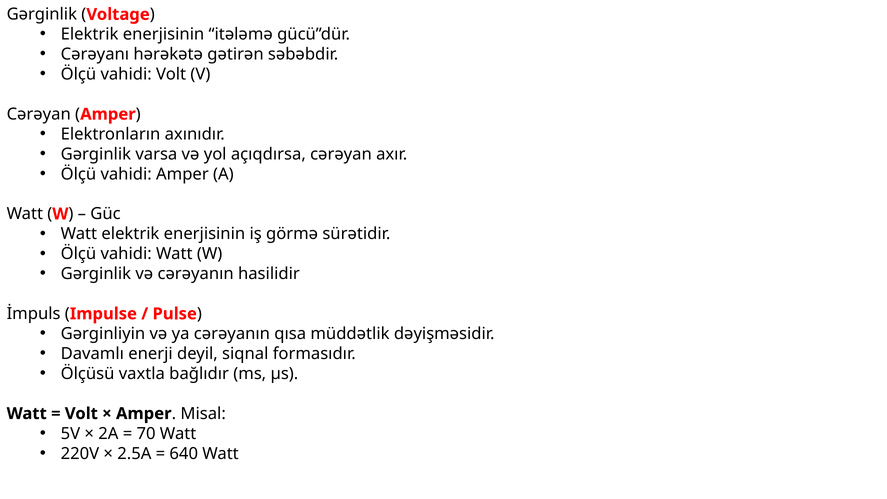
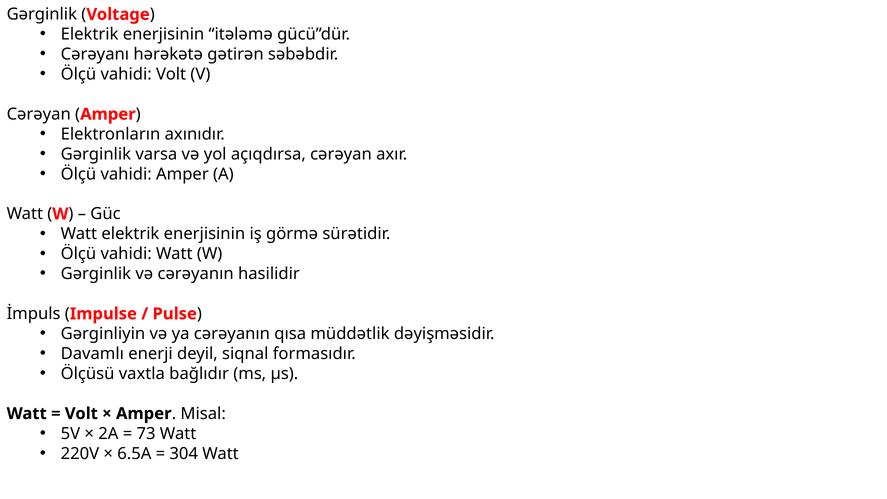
70: 70 -> 73
2.5A: 2.5A -> 6.5A
640: 640 -> 304
